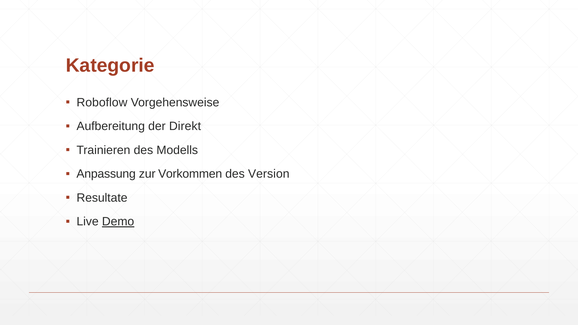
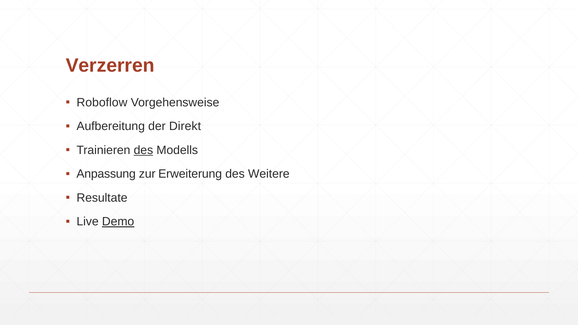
Kategorie: Kategorie -> Verzerren
des at (143, 150) underline: none -> present
Vorkommen: Vorkommen -> Erweiterung
Version: Version -> Weitere
